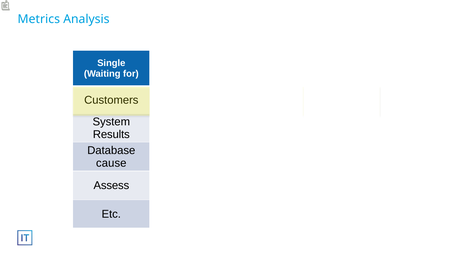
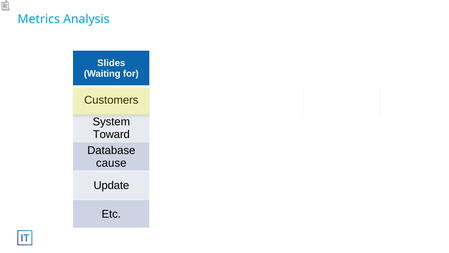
Single: Single -> Slides
Results: Results -> Toward
Assess: Assess -> Update
